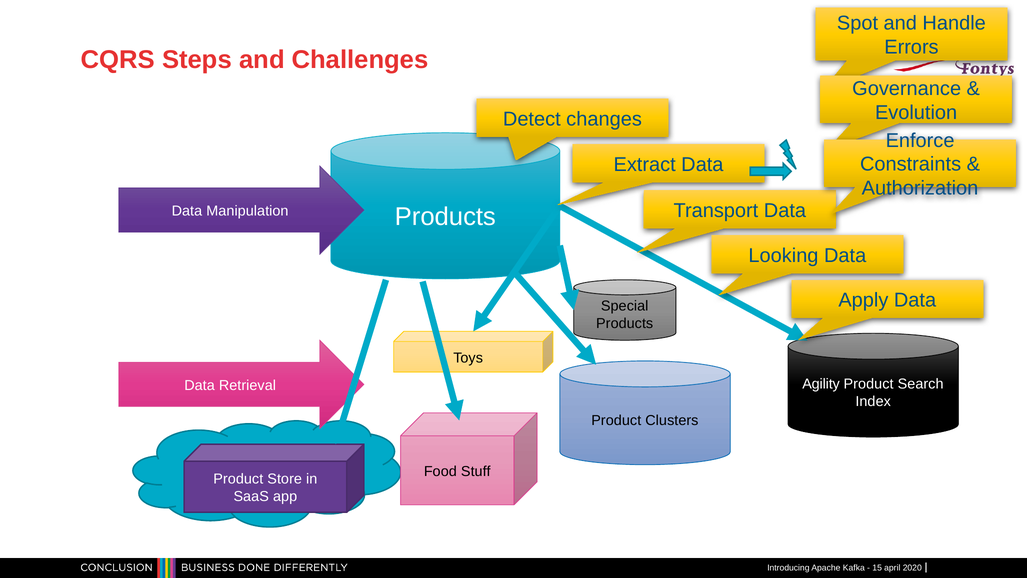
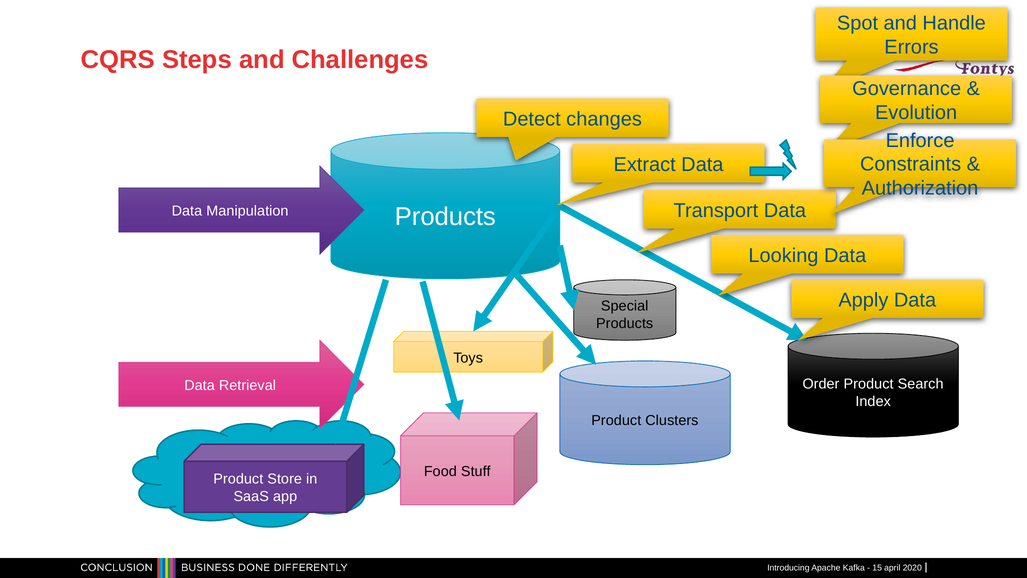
Agility: Agility -> Order
